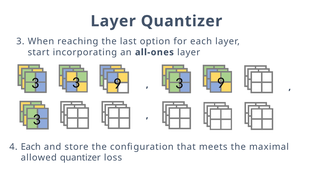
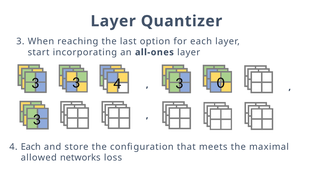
3 3 9: 9 -> 4
9 at (221, 83): 9 -> 0
allowed quantizer: quantizer -> networks
